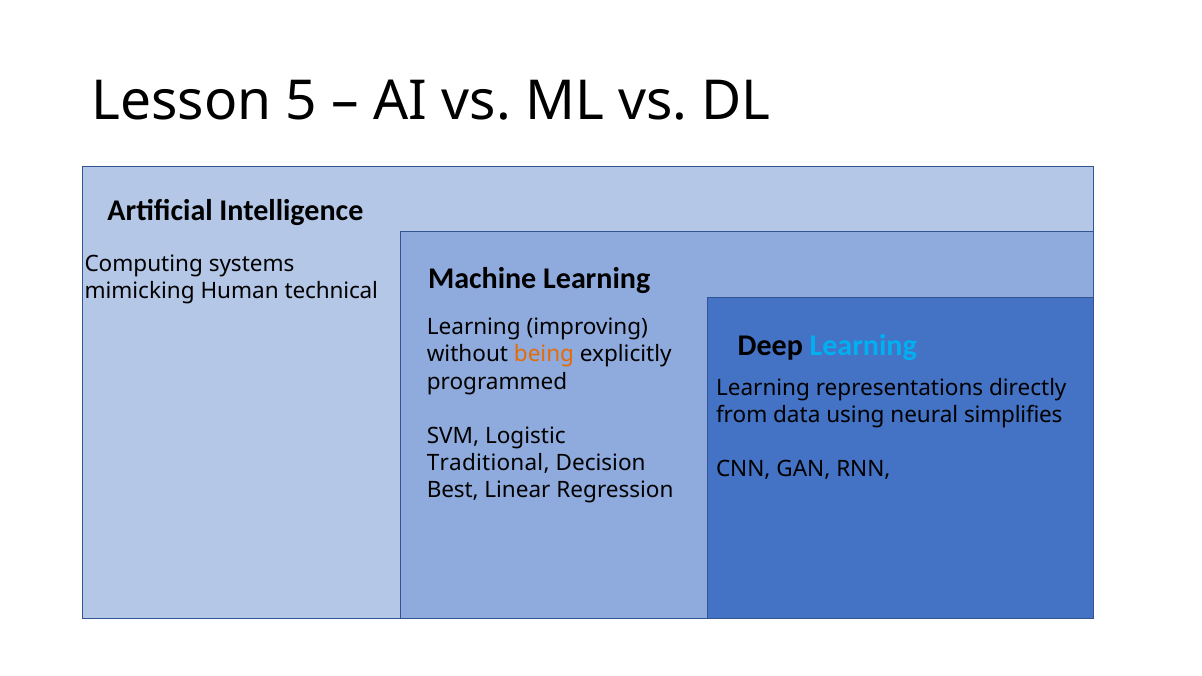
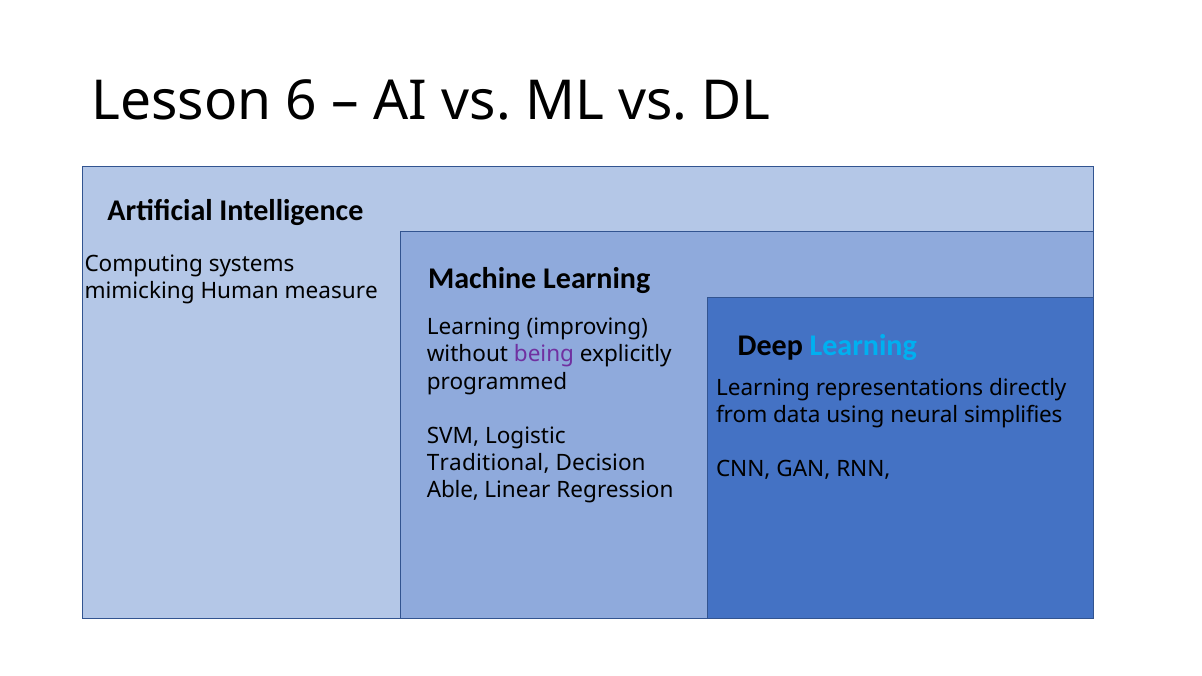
5: 5 -> 6
technical: technical -> measure
being colour: orange -> purple
Best: Best -> Able
